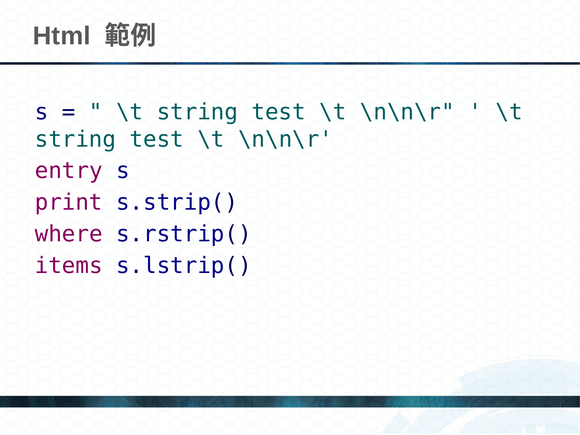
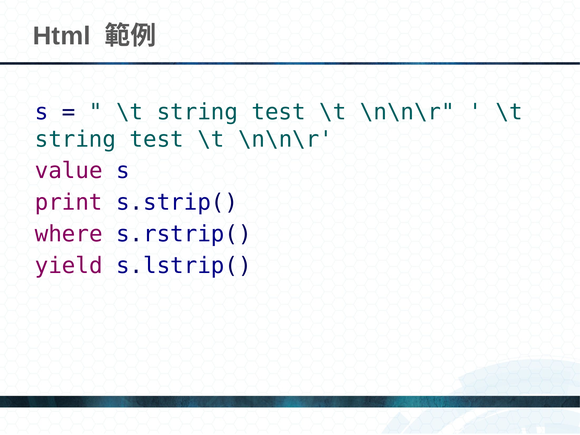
entry: entry -> value
items: items -> yield
